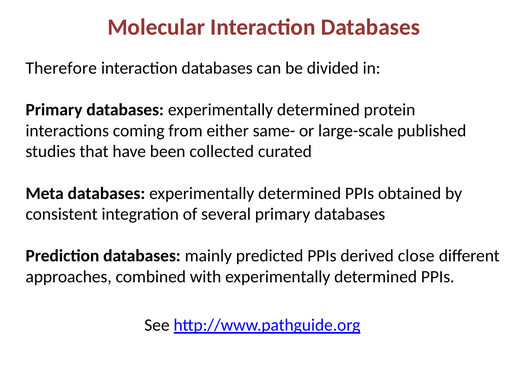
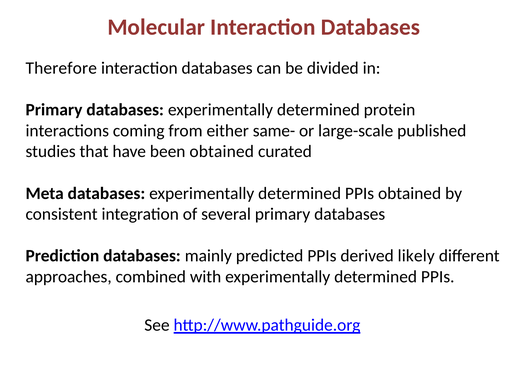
been collected: collected -> obtained
close: close -> likely
